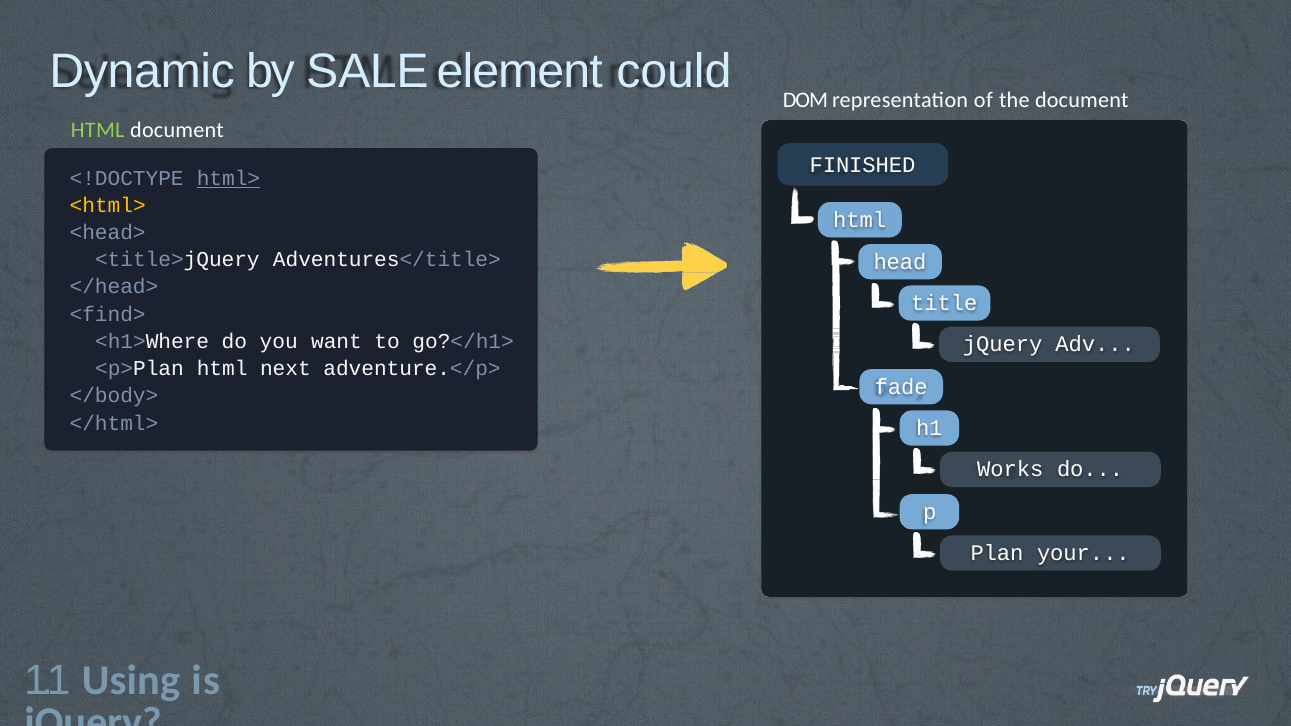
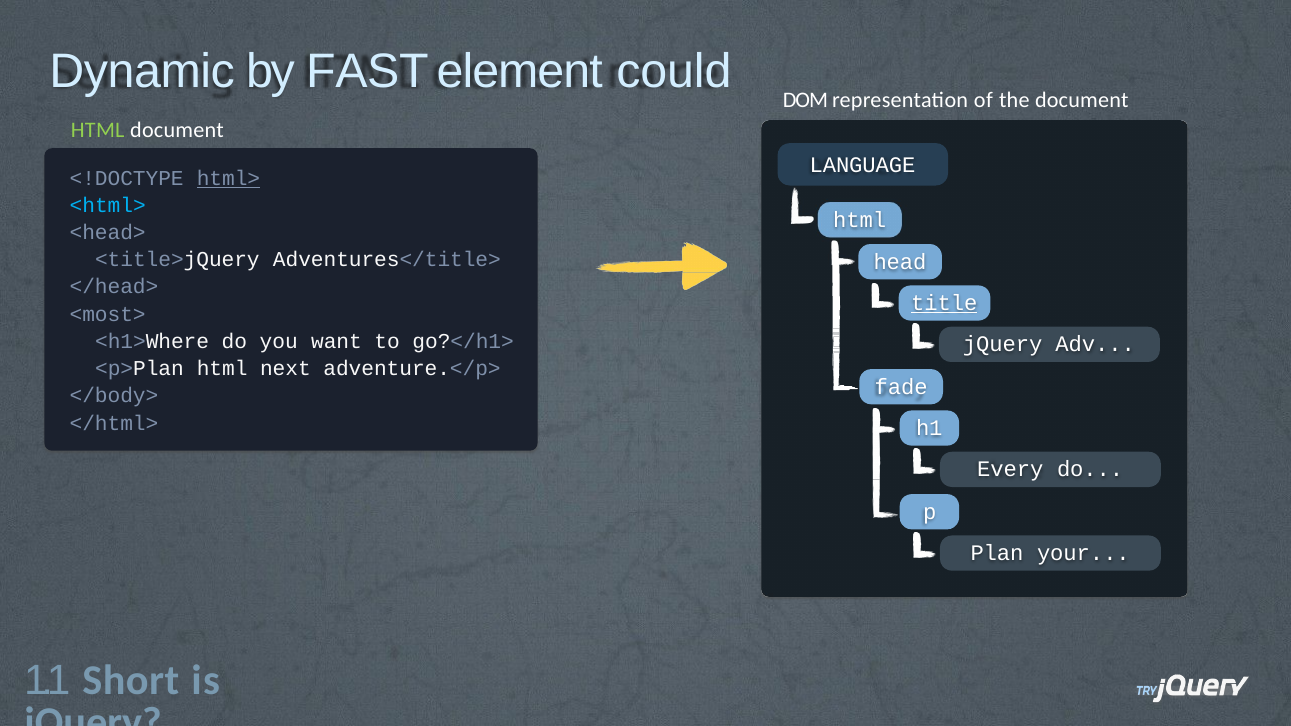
SALE: SALE -> FAST
FINISHED: FINISHED -> LANGUAGE
<html> colour: yellow -> light blue
title underline: none -> present
<find>: <find> -> <most>
Works: Works -> Every
Using: Using -> Short
